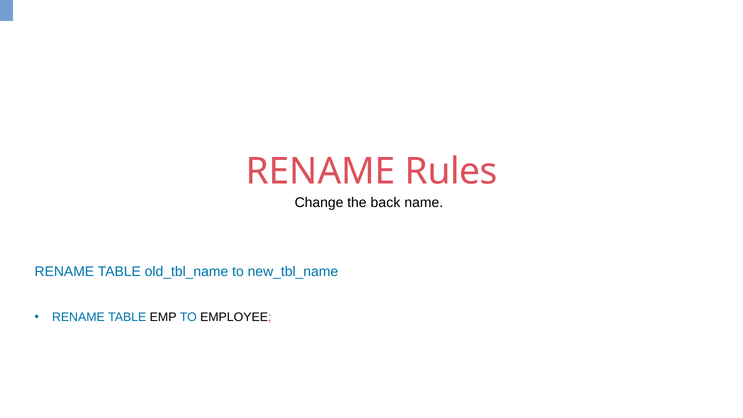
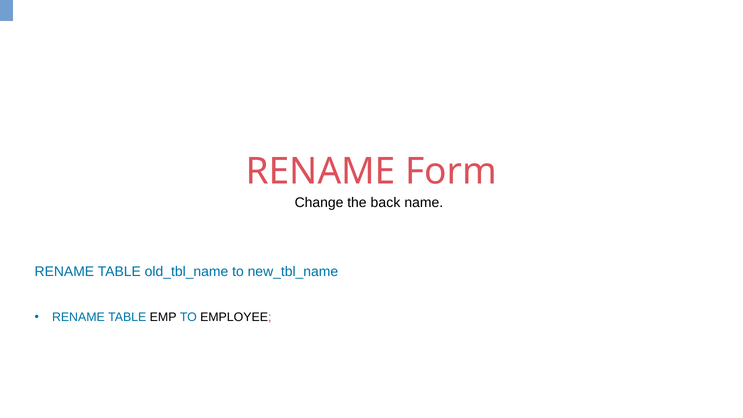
Rules: Rules -> Form
